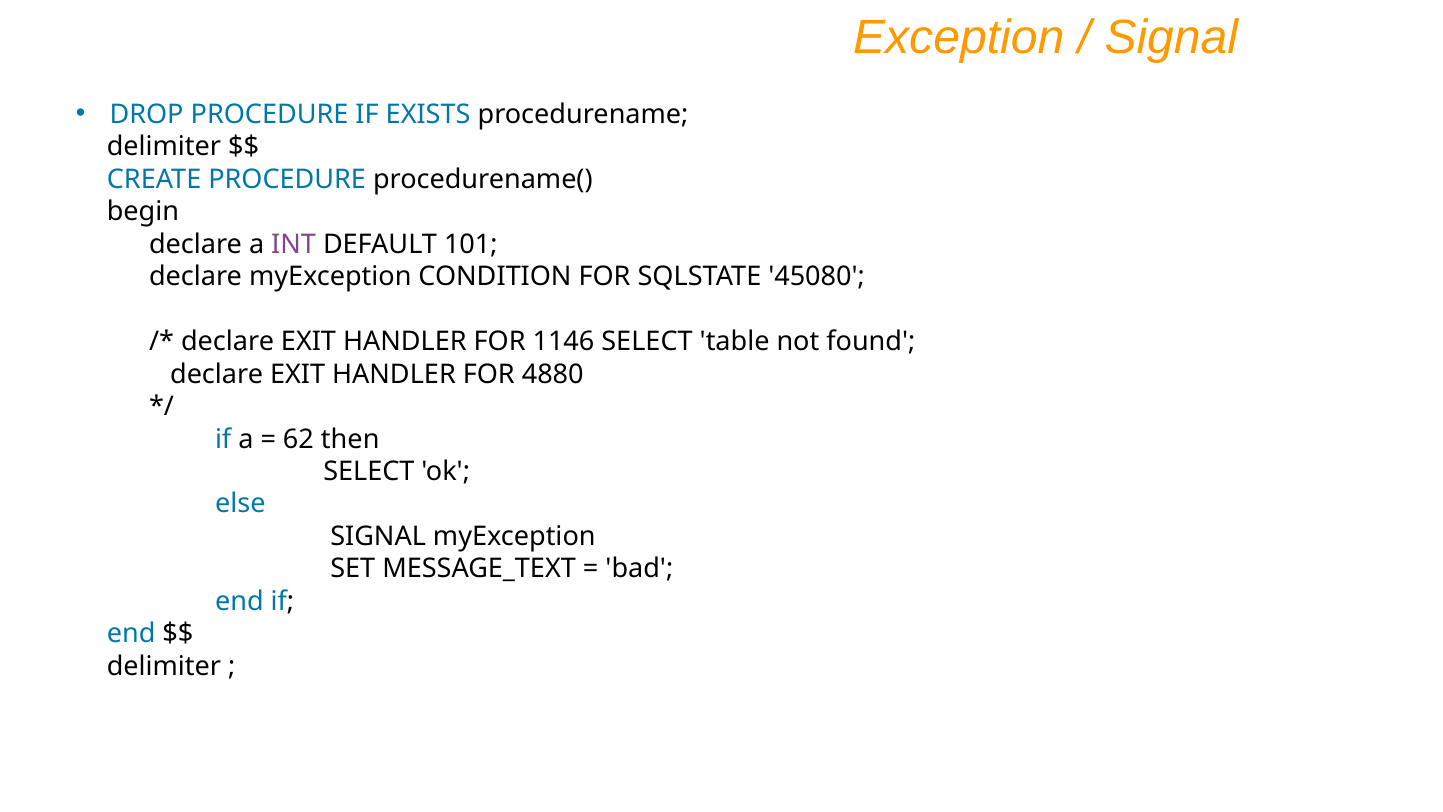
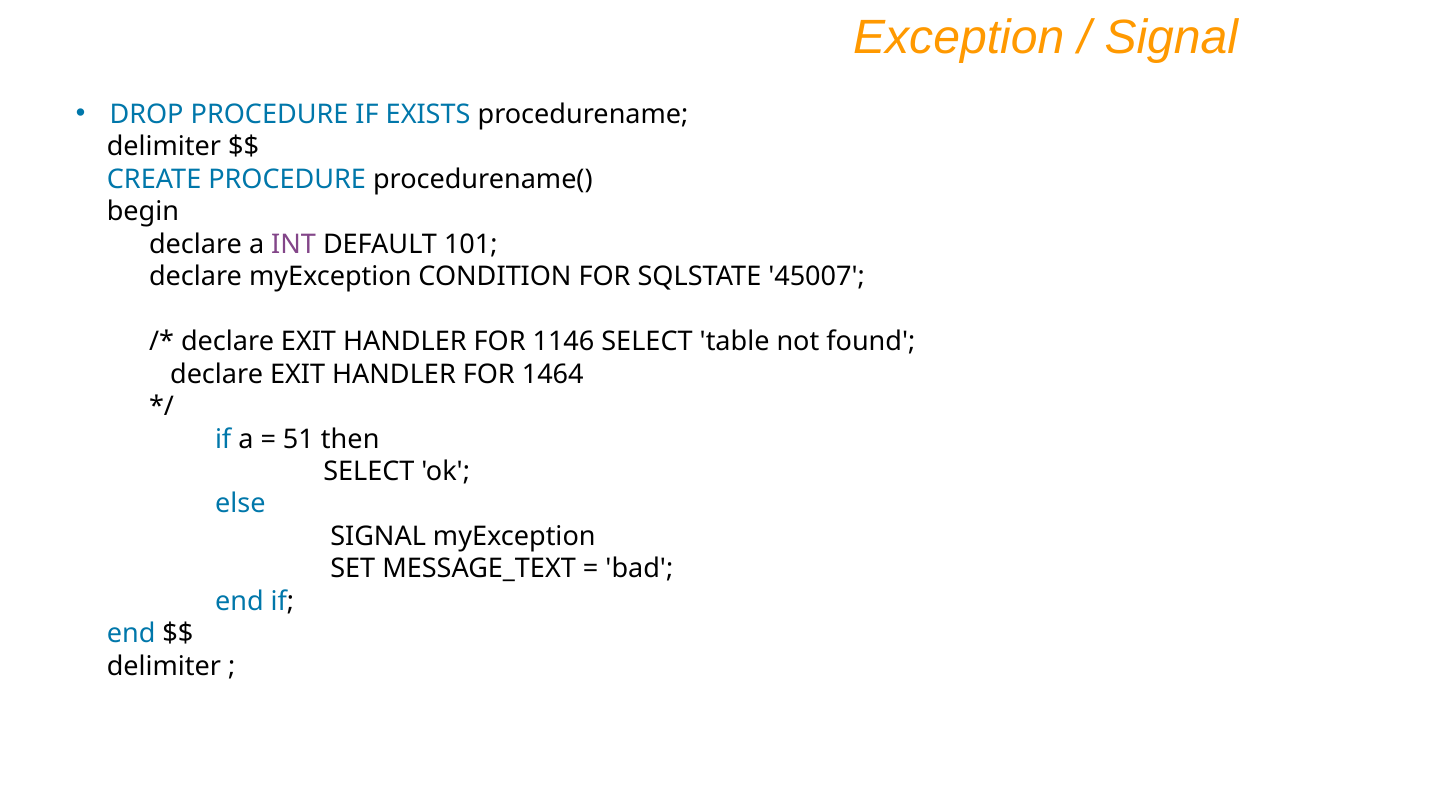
45080: 45080 -> 45007
4880: 4880 -> 1464
62: 62 -> 51
